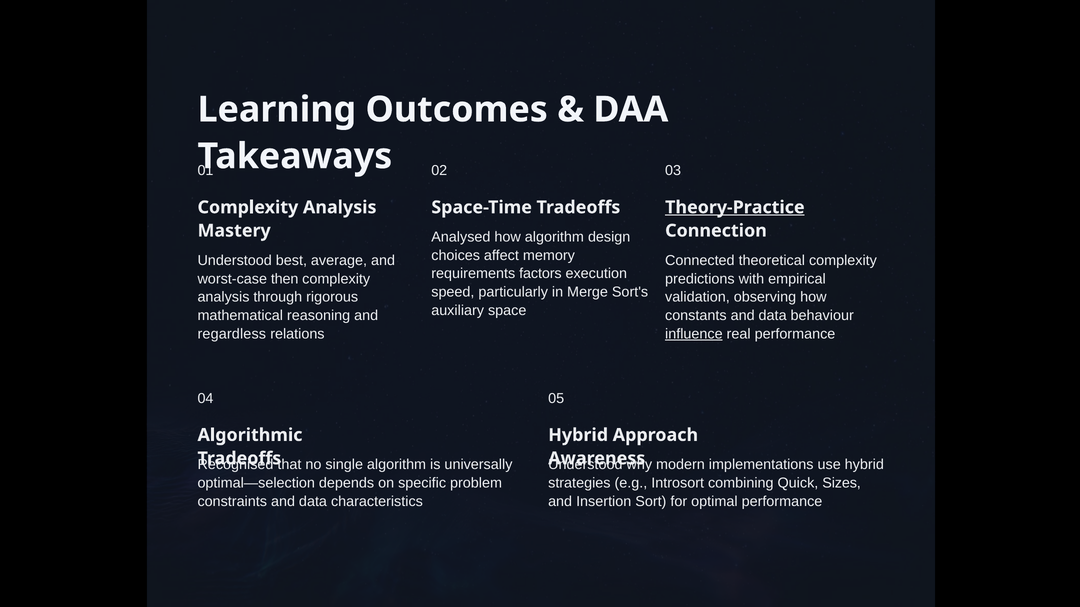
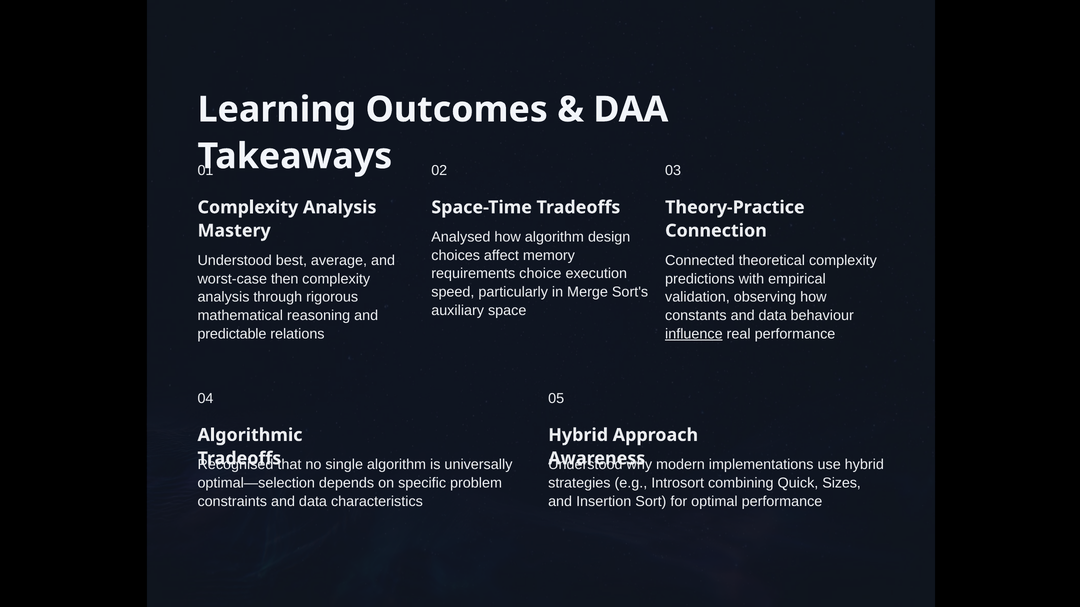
Theory-Practice underline: present -> none
factors: factors -> choice
regardless: regardless -> predictable
